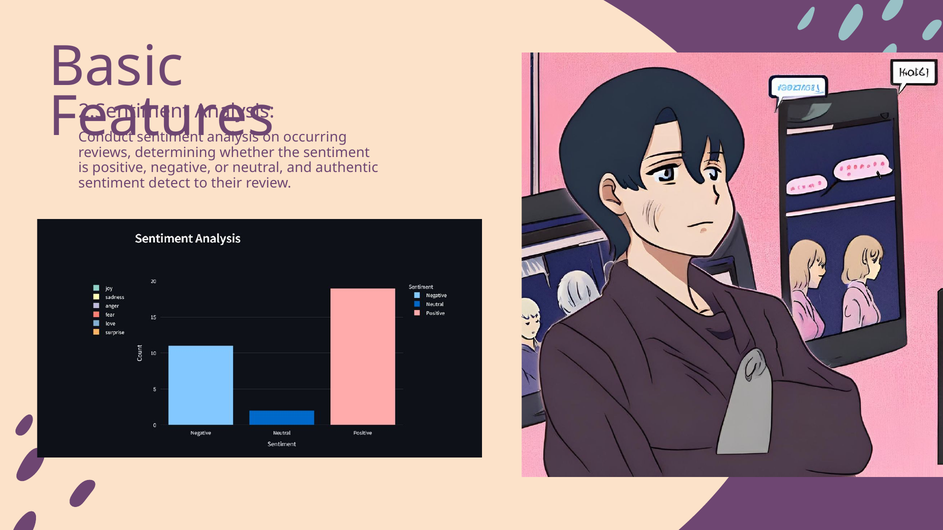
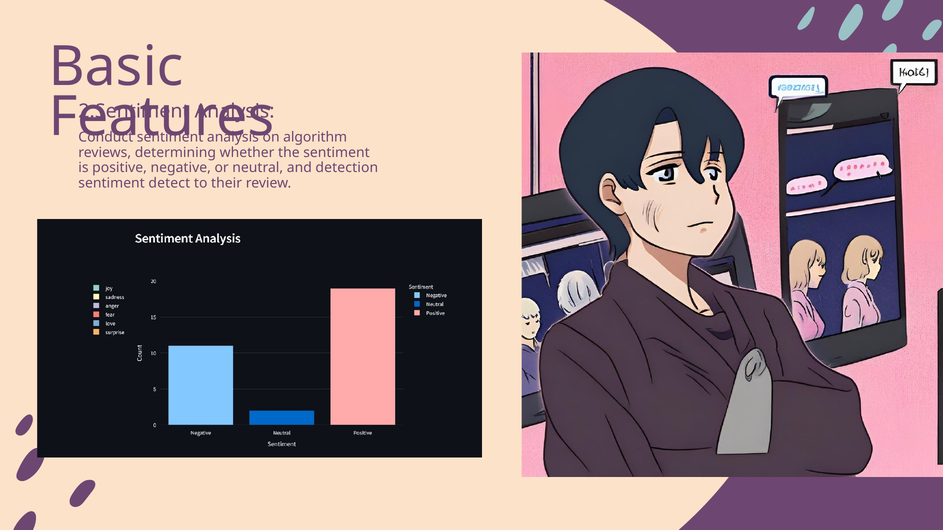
occurring: occurring -> algorithm
authentic: authentic -> detection
